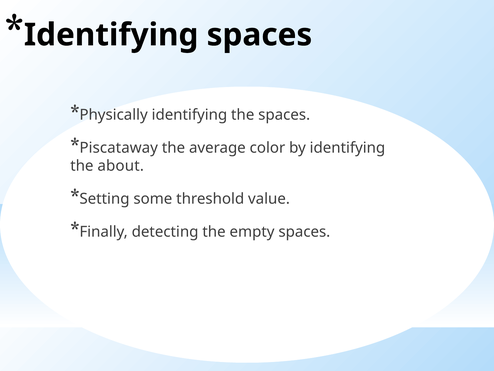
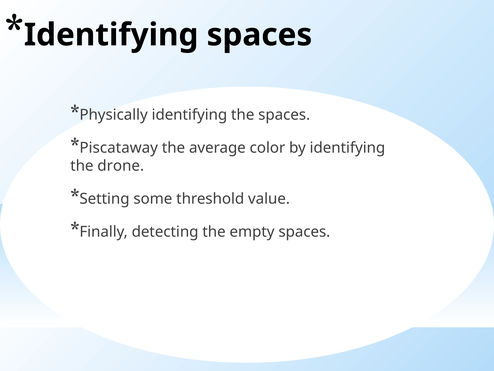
about: about -> drone
